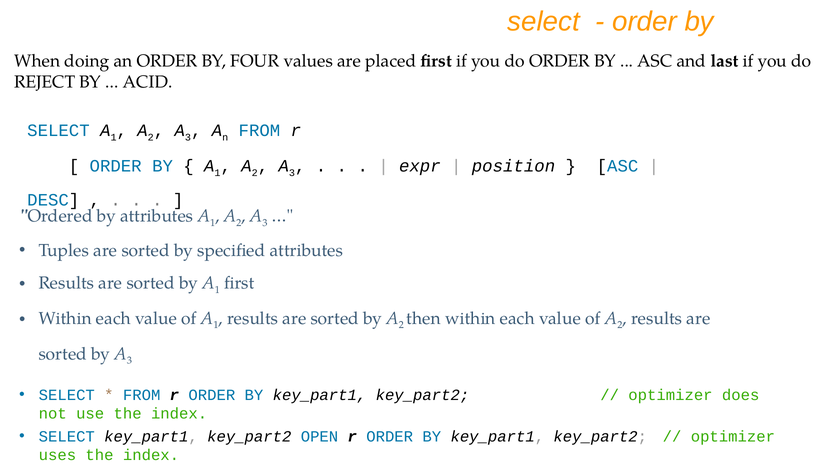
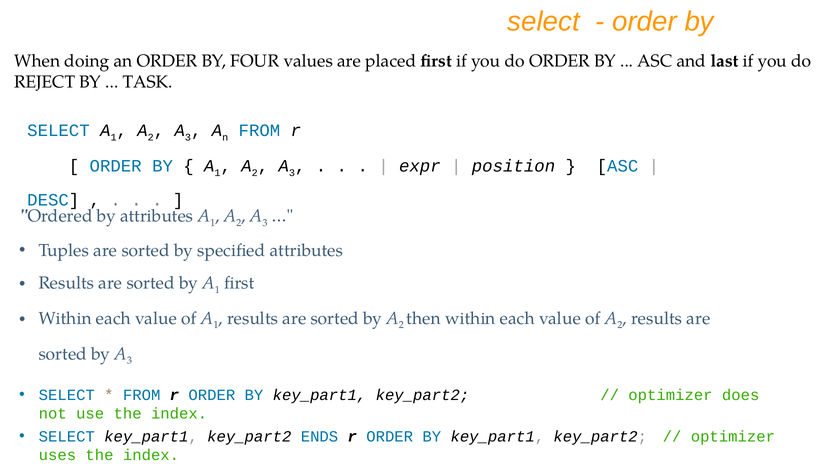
ACID: ACID -> TASK
OPEN: OPEN -> ENDS
